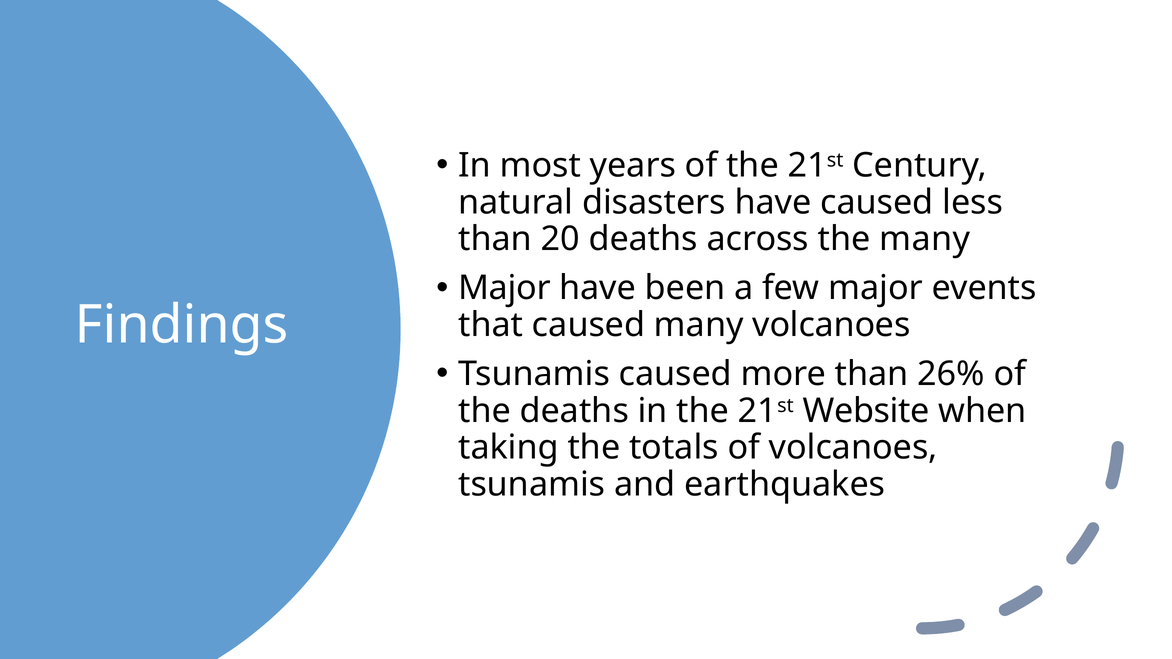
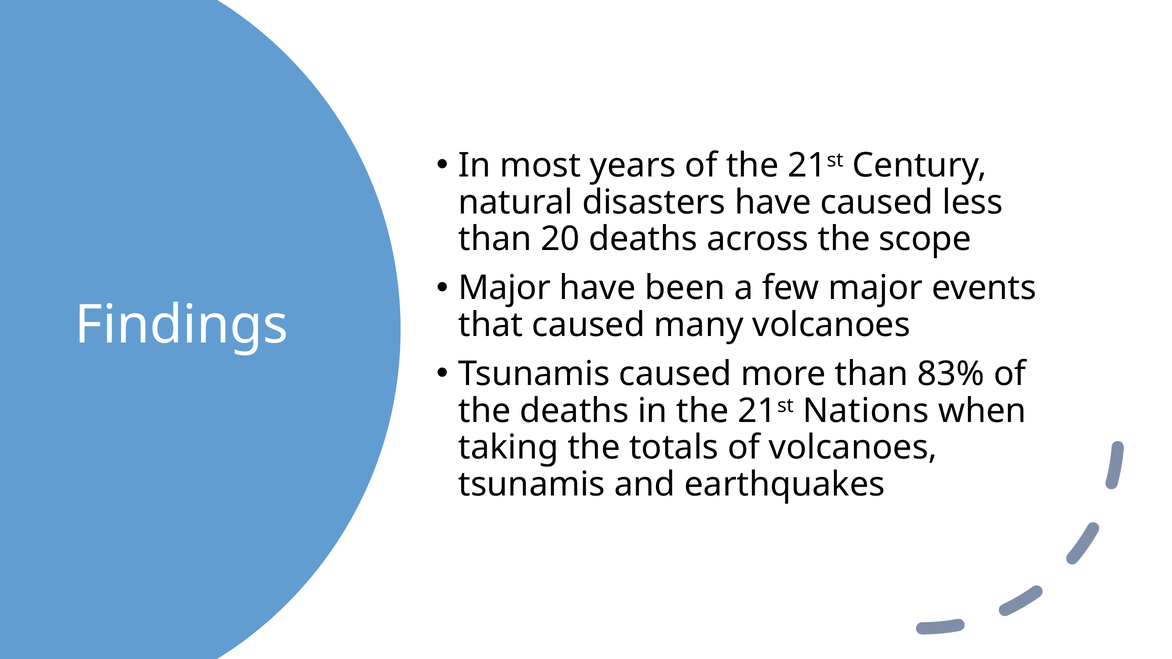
the many: many -> scope
26%: 26% -> 83%
Website: Website -> Nations
